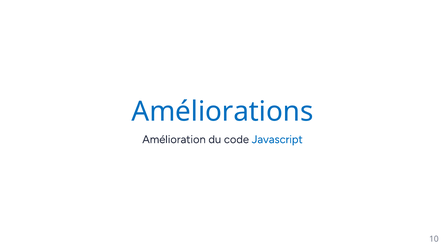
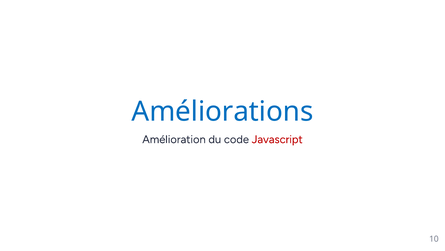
Javascript colour: blue -> red
